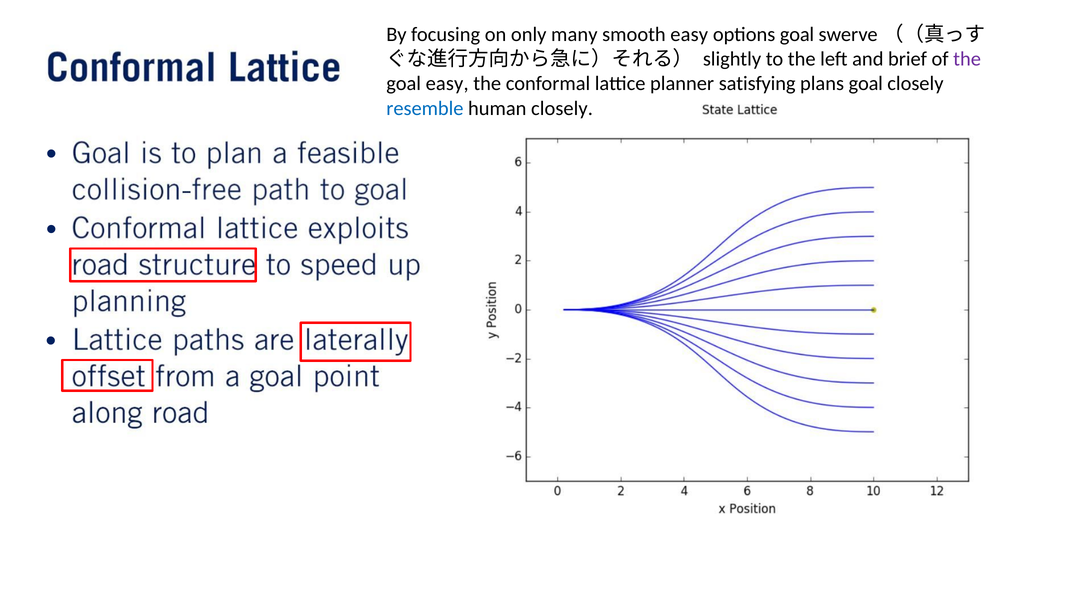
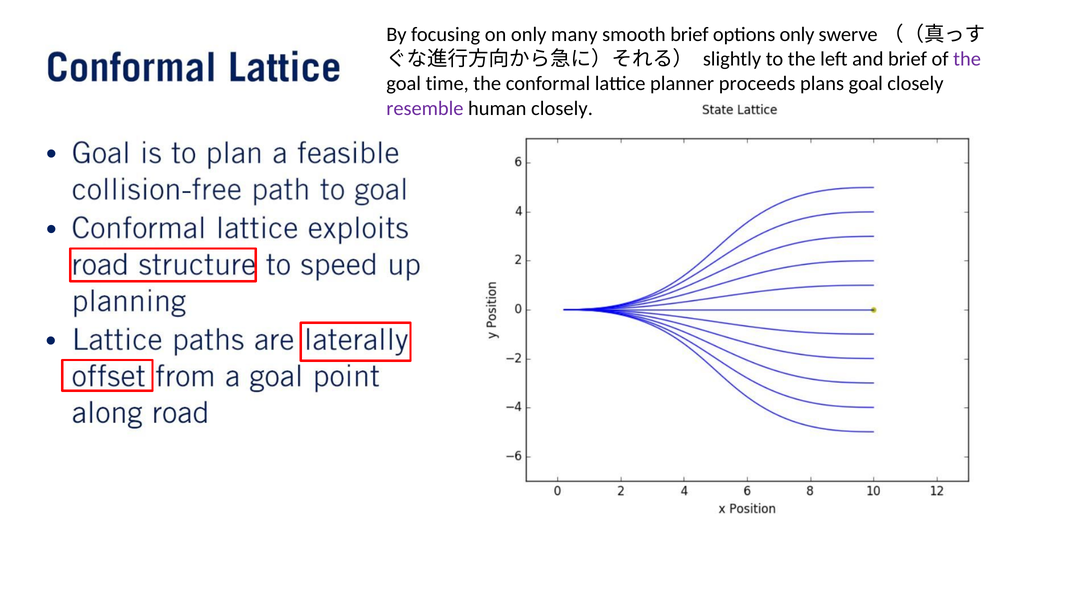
smooth easy: easy -> brief
options goal: goal -> only
goal easy: easy -> time
satisfying: satisfying -> proceeds
resemble colour: blue -> purple
